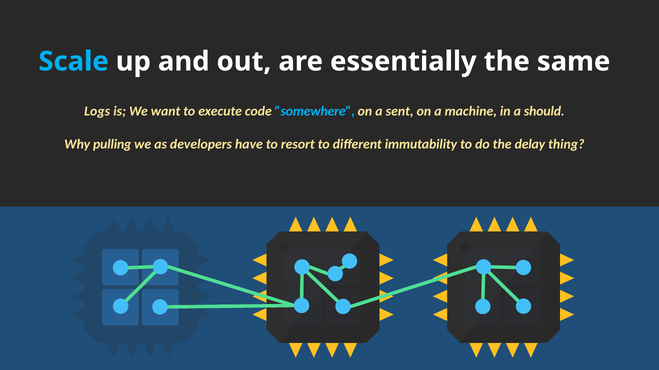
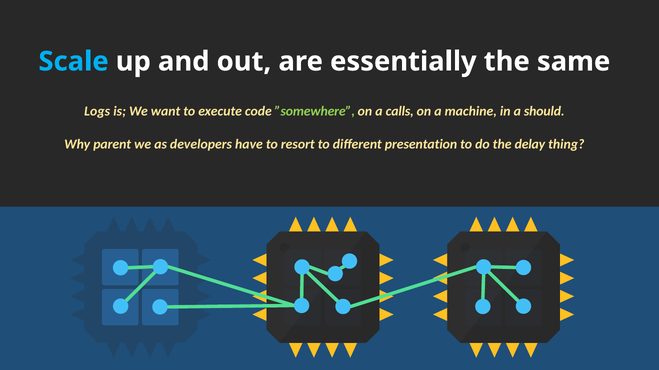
”somewhere colour: light blue -> light green
sent: sent -> calls
pulling: pulling -> parent
immutability: immutability -> presentation
